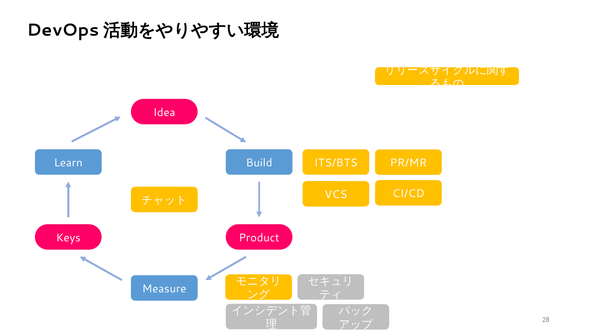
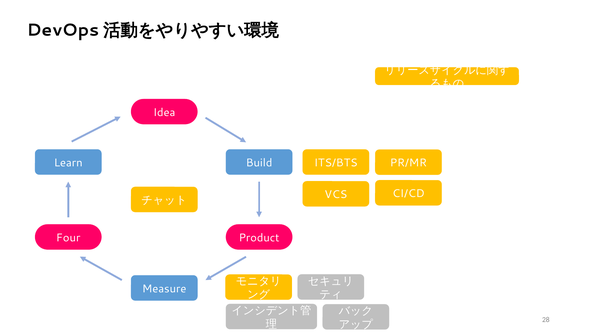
Keys: Keys -> Four
